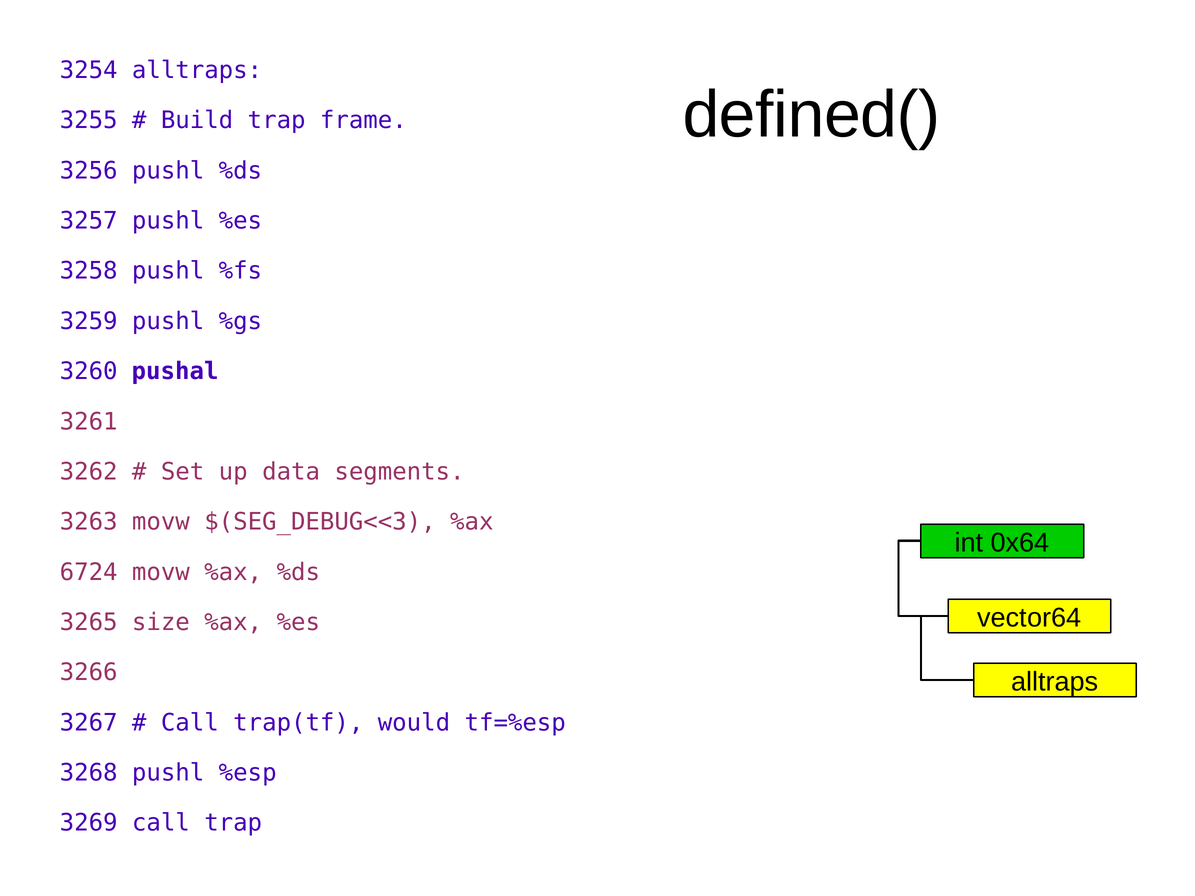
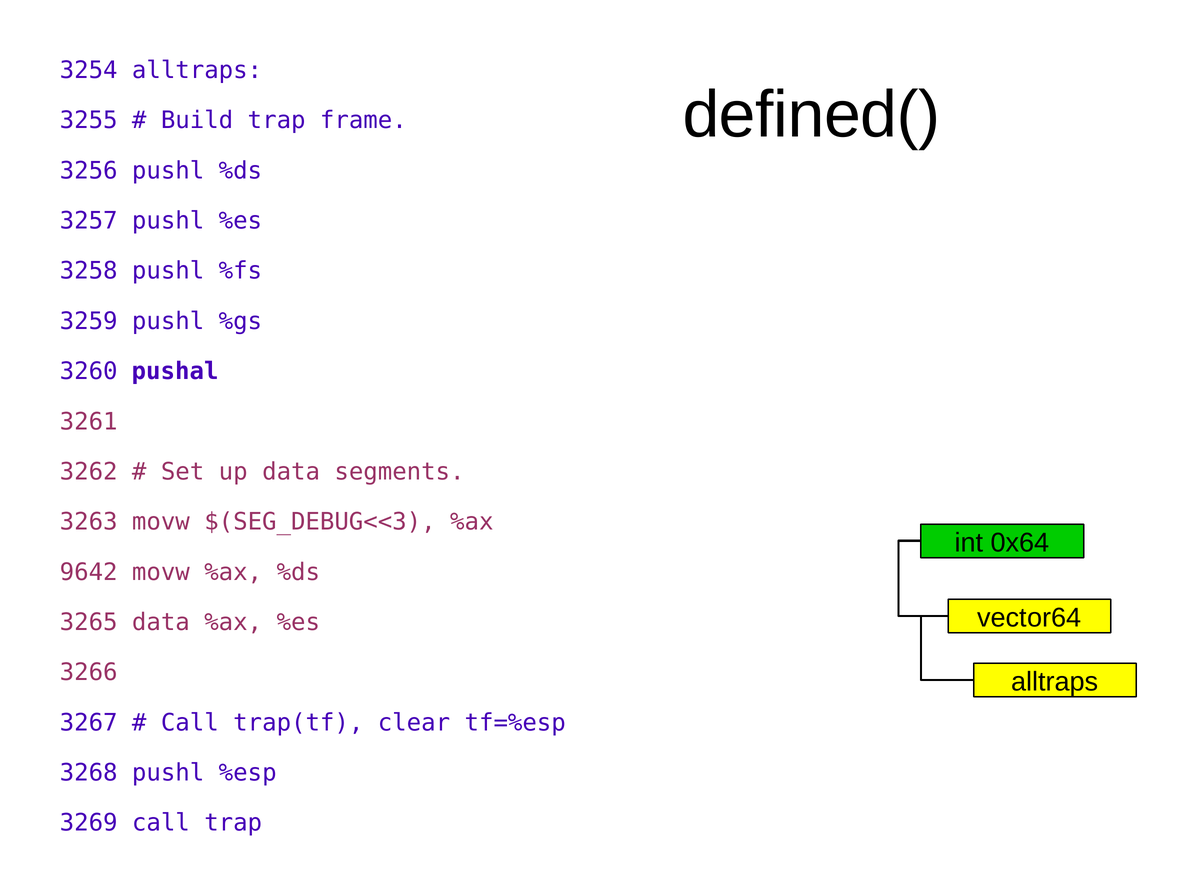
6724: 6724 -> 9642
3265 size: size -> data
would: would -> clear
